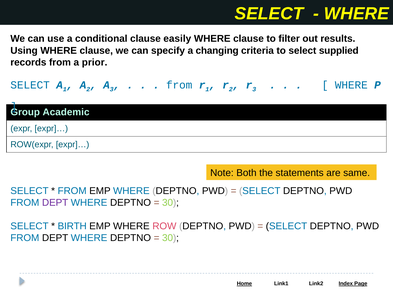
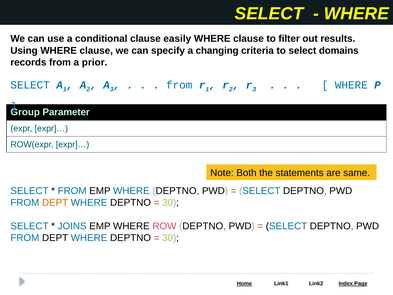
supplied: supplied -> domains
Academic: Academic -> Parameter
DEPT at (55, 202) colour: purple -> orange
BIRTH: BIRTH -> JOINS
